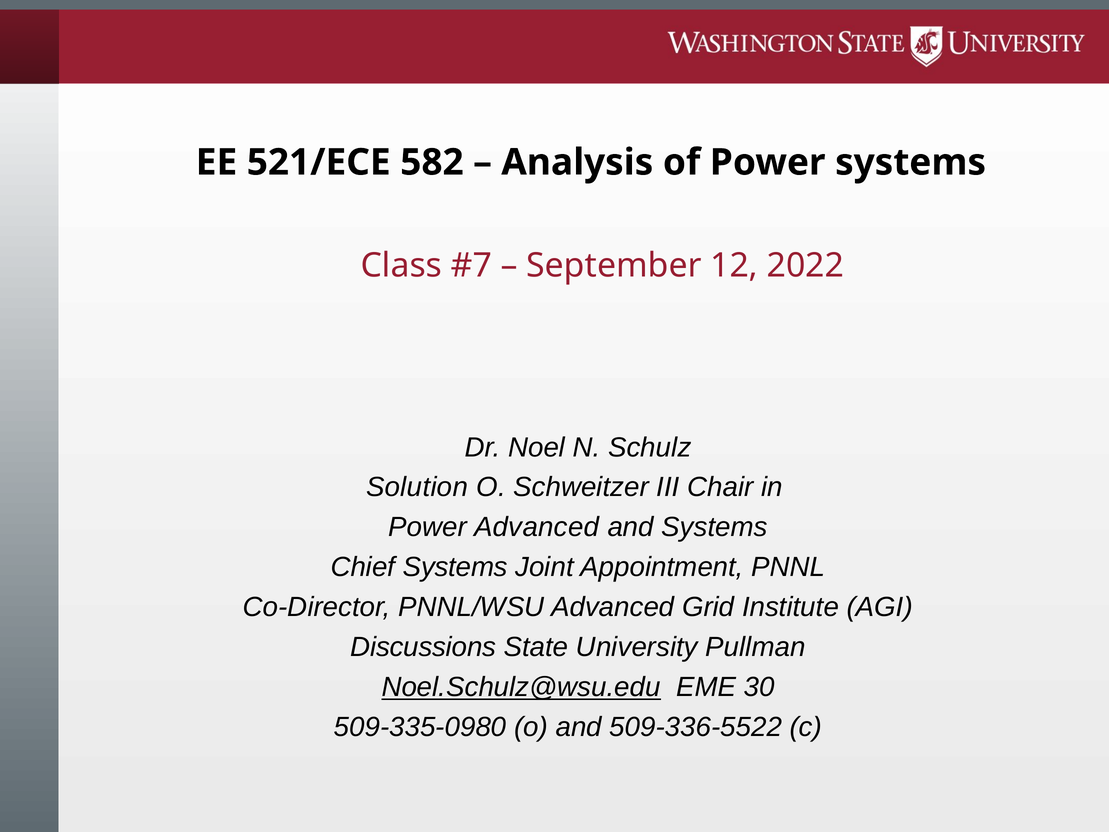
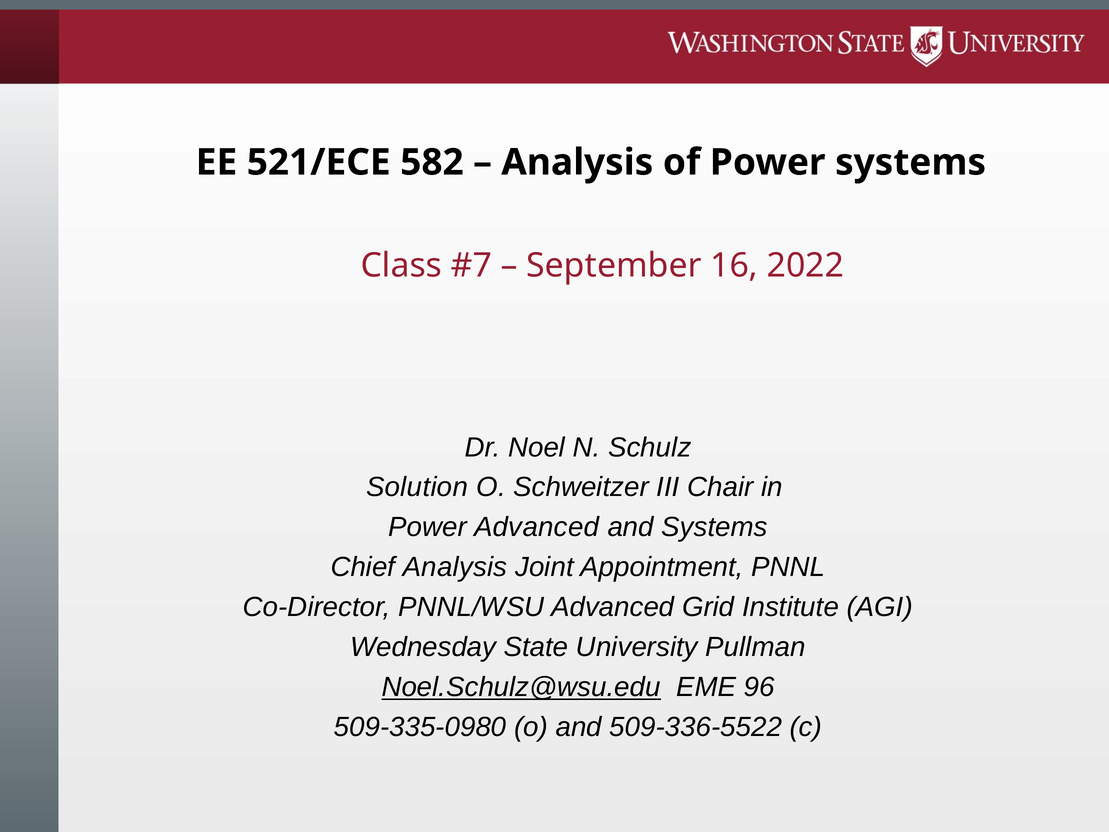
12: 12 -> 16
Chief Systems: Systems -> Analysis
Discussions: Discussions -> Wednesday
30: 30 -> 96
